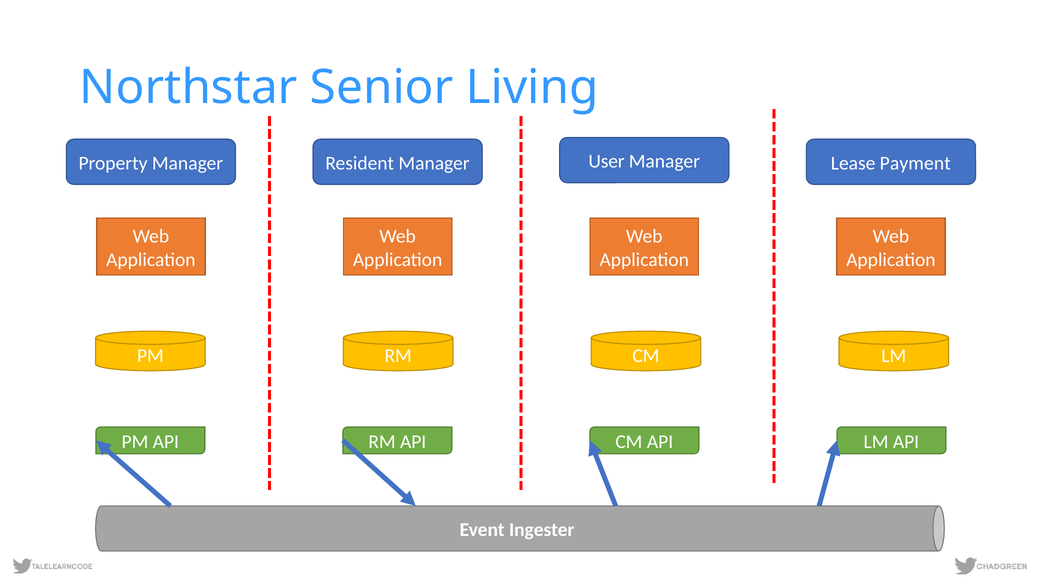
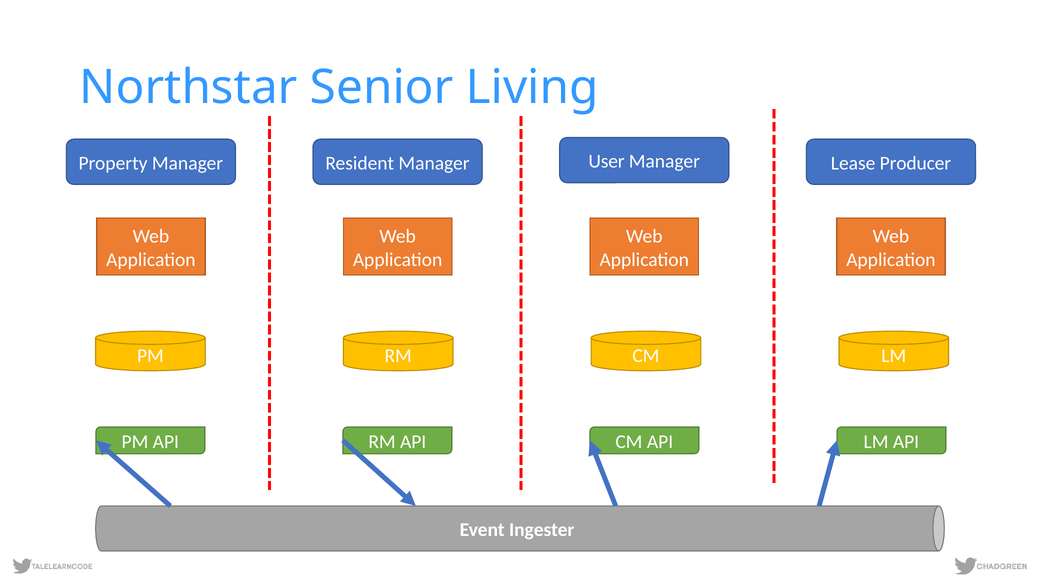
Payment: Payment -> Producer
